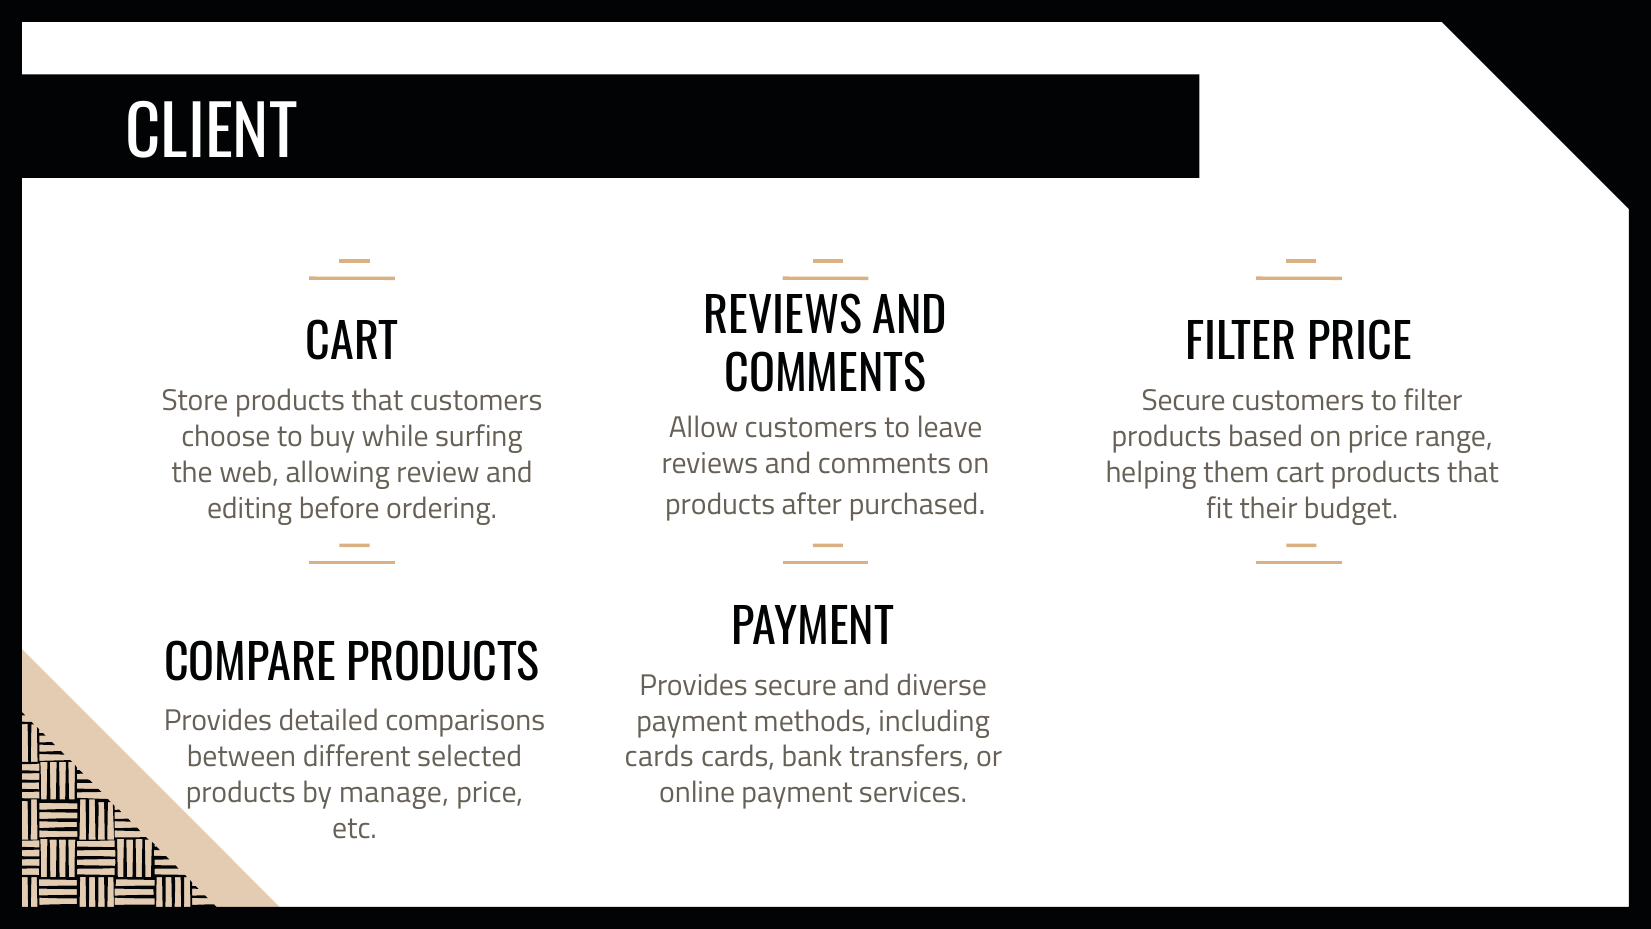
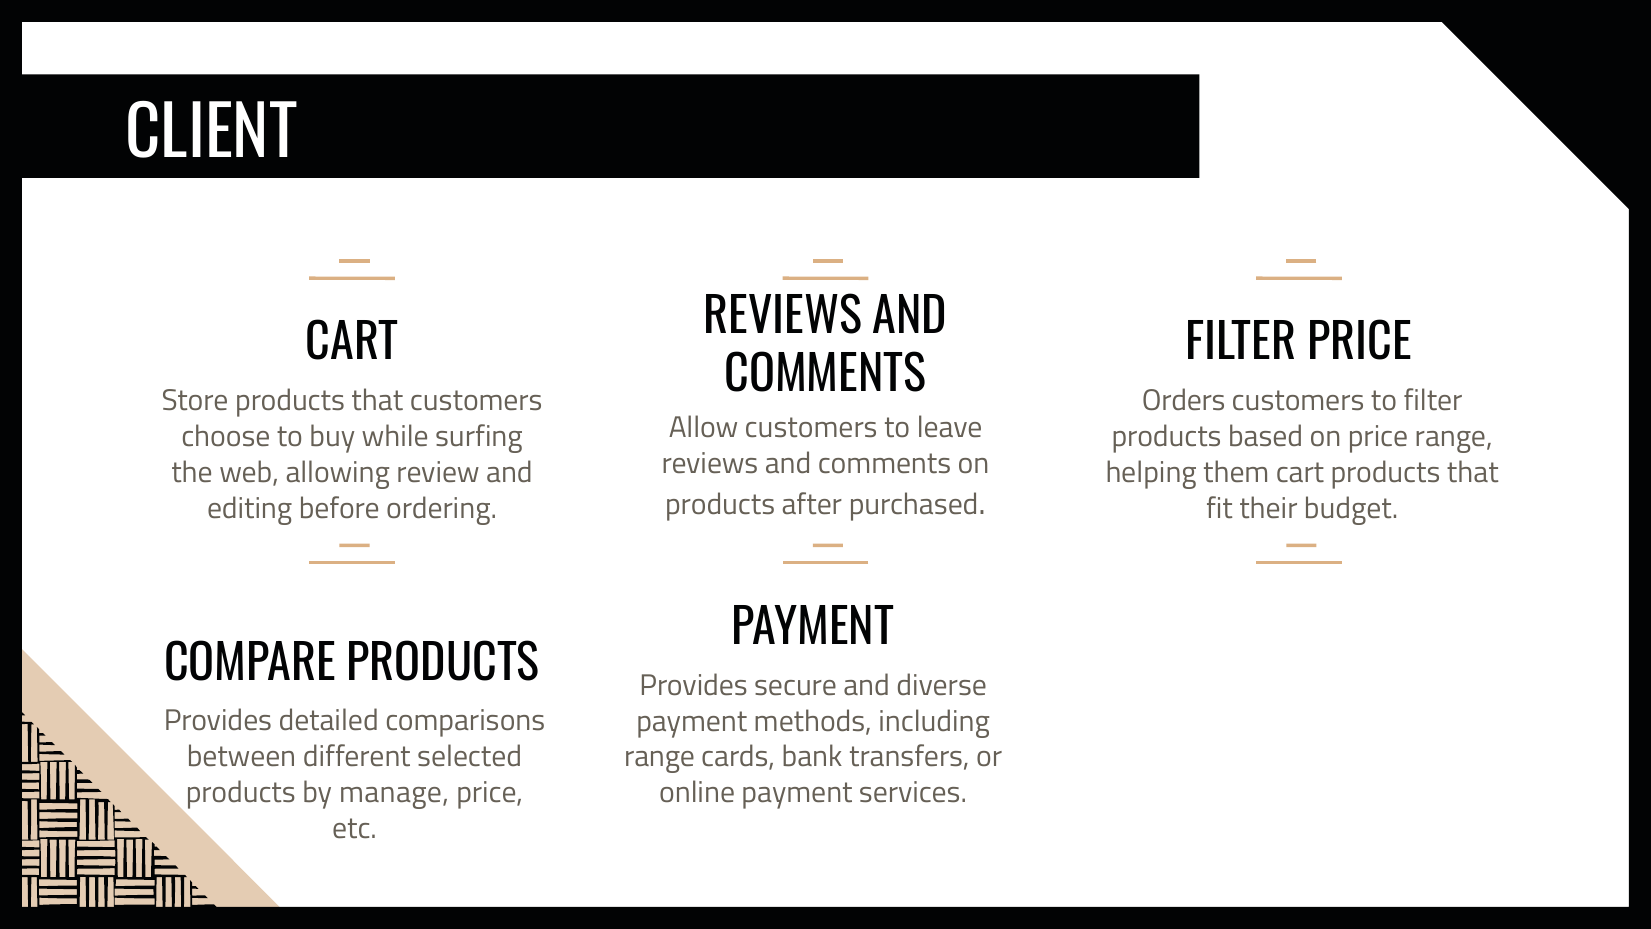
Secure at (1184, 401): Secure -> Orders
cards at (659, 757): cards -> range
